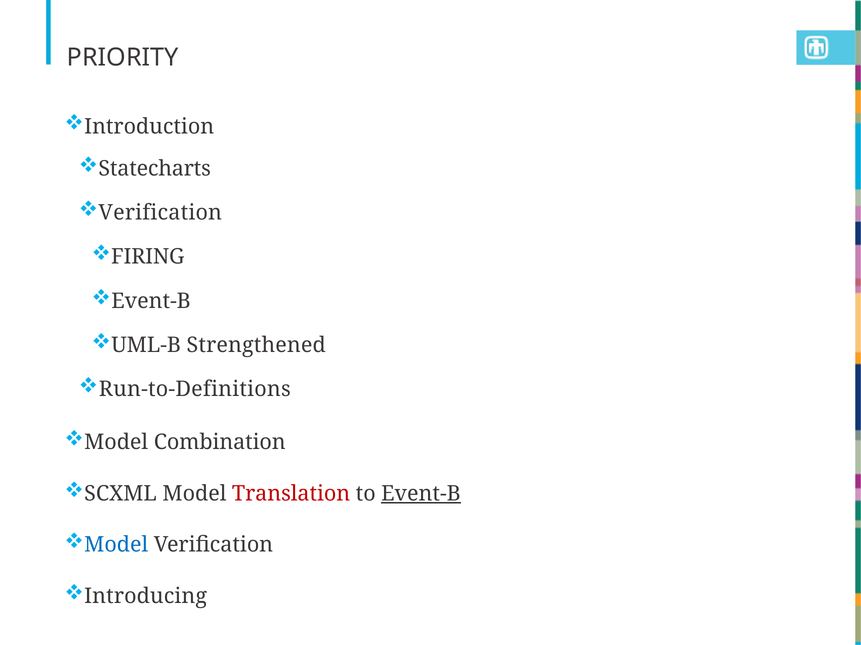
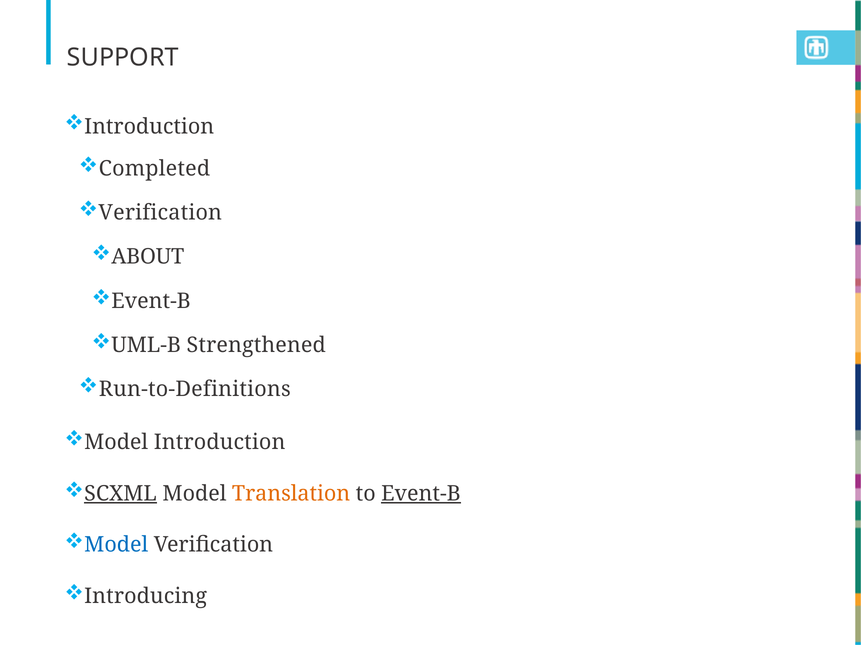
PRIORITY: PRIORITY -> SUPPORT
Statecharts: Statecharts -> Completed
FIRING: FIRING -> ABOUT
Model Combination: Combination -> Introduction
SCXML underline: none -> present
Translation colour: red -> orange
